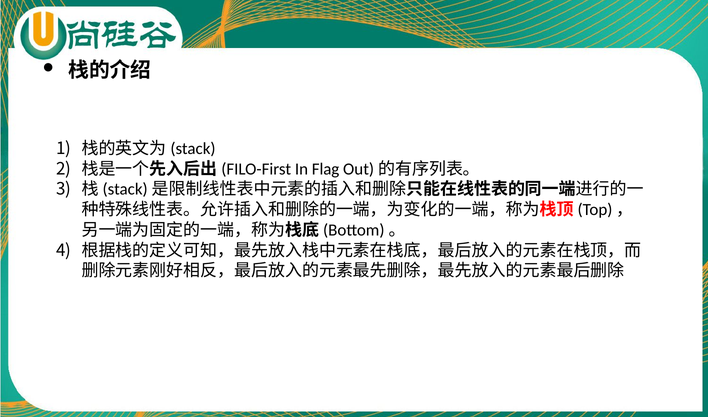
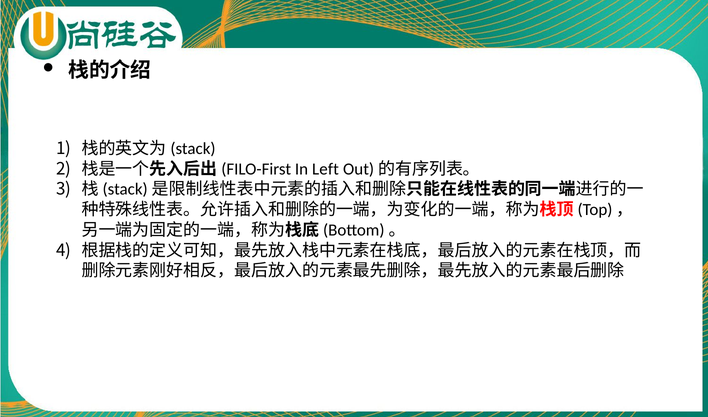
Flag: Flag -> Left
